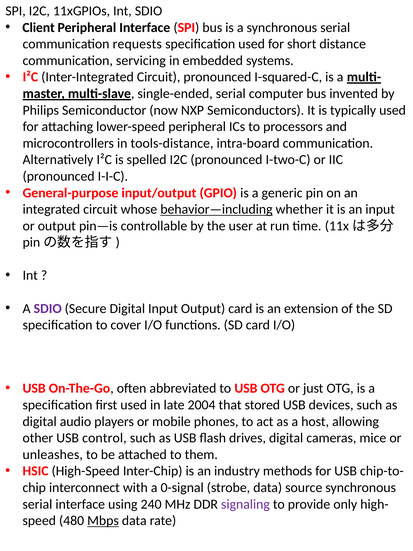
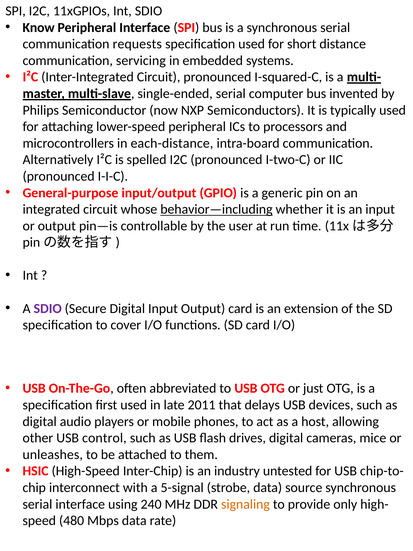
Client: Client -> Know
tools-distance: tools-distance -> each-distance
2004: 2004 -> 2011
stored: stored -> delays
methods: methods -> untested
0-signal: 0-signal -> 5-signal
signaling colour: purple -> orange
Mbps underline: present -> none
